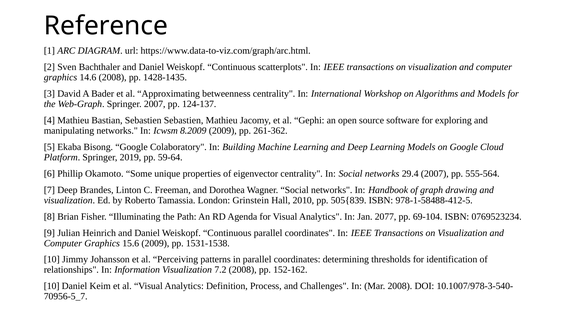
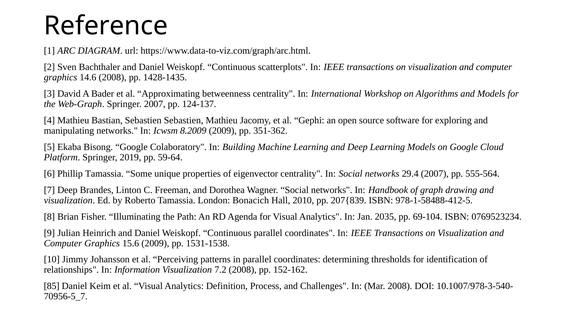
261-362: 261-362 -> 351-362
Phillip Okamoto: Okamoto -> Tamassia
Grinstein: Grinstein -> Bonacich
505{839: 505{839 -> 207{839
2077: 2077 -> 2035
10 at (52, 287): 10 -> 85
